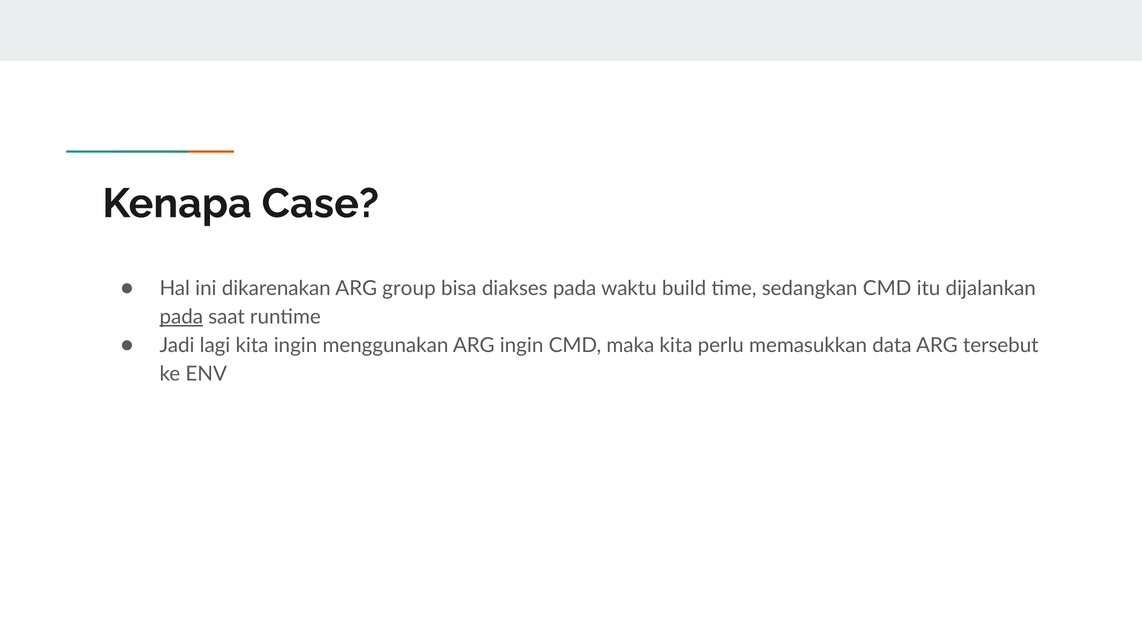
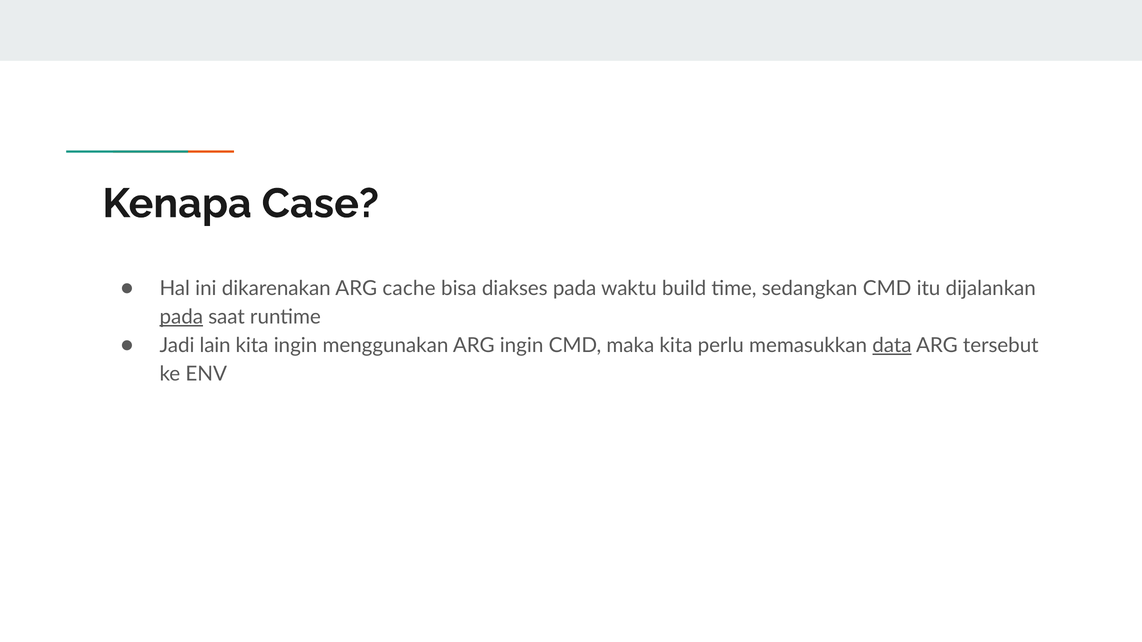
group: group -> cache
lagi: lagi -> lain
data underline: none -> present
